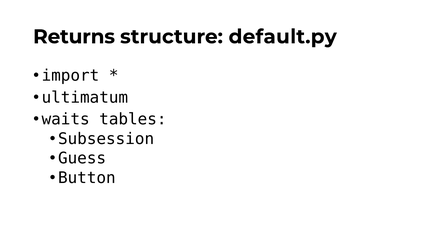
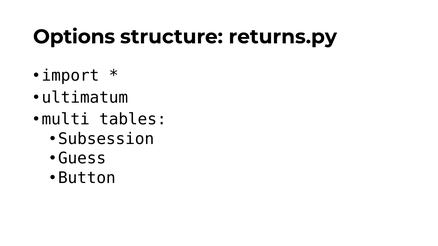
Returns: Returns -> Options
default.py: default.py -> returns.py
waits: waits -> multi
